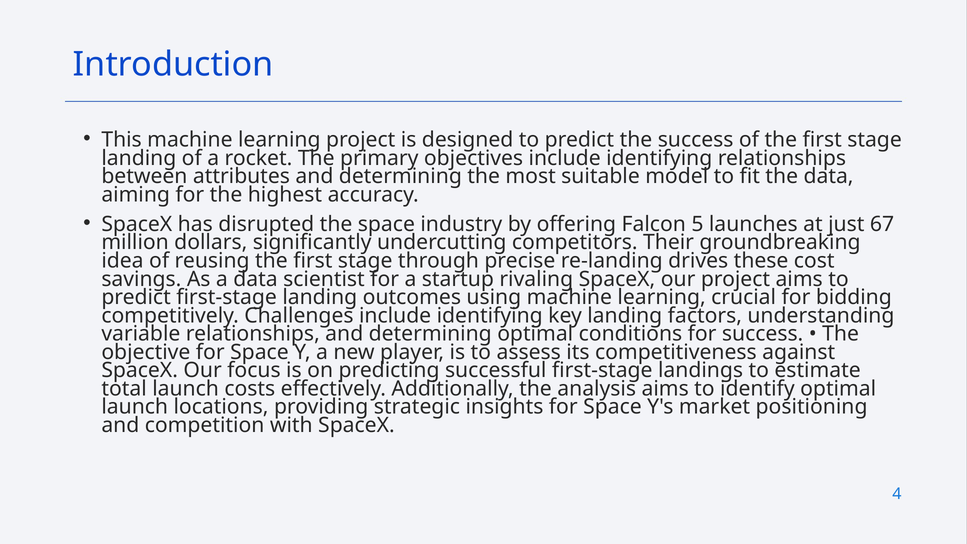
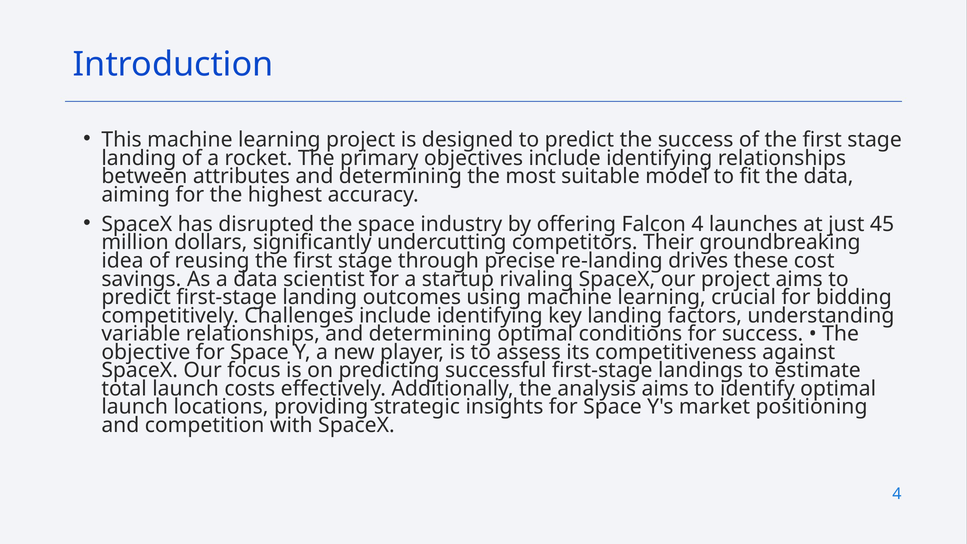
Falcon 5: 5 -> 4
67: 67 -> 45
